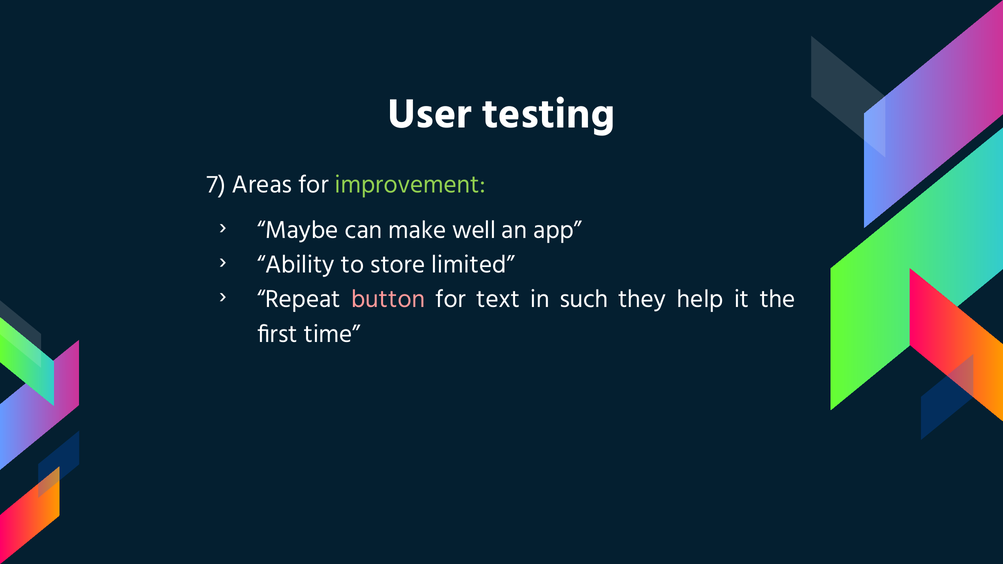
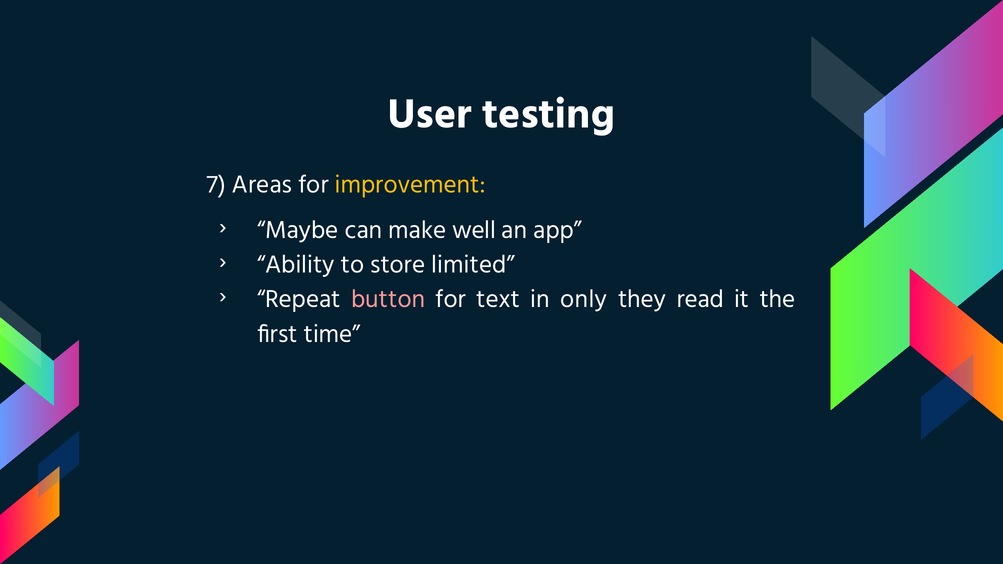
improvement colour: light green -> yellow
such: such -> only
help: help -> read
